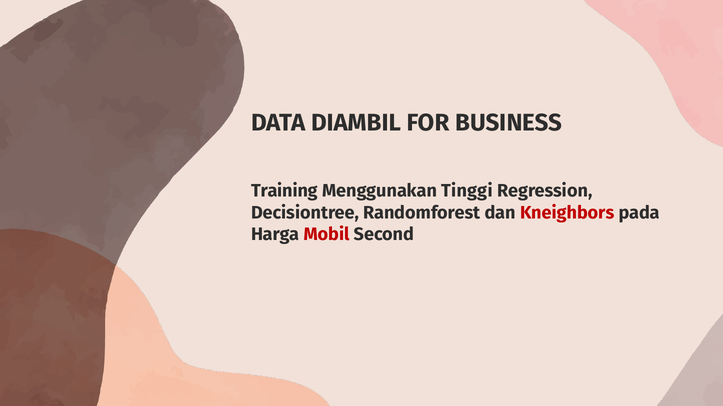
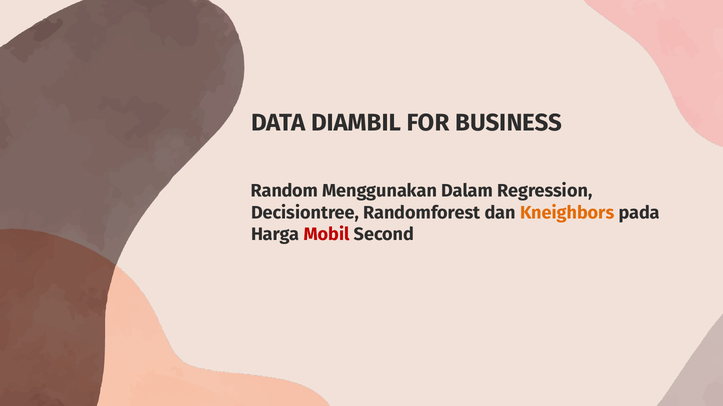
Training: Training -> Random
Tinggi: Tinggi -> Dalam
Kneighbors colour: red -> orange
